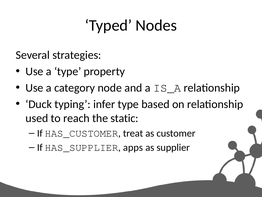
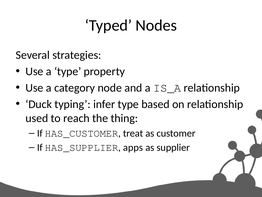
static: static -> thing
